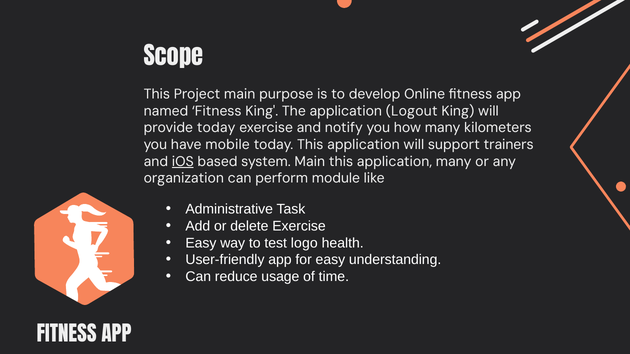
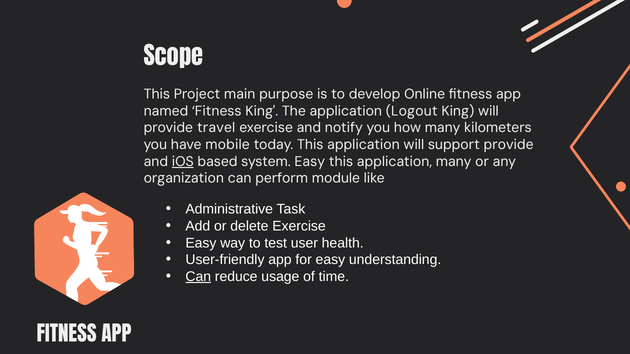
provide today: today -> travel
support trainers: trainers -> provide
system Main: Main -> Easy
logo: logo -> user
Can at (198, 277) underline: none -> present
